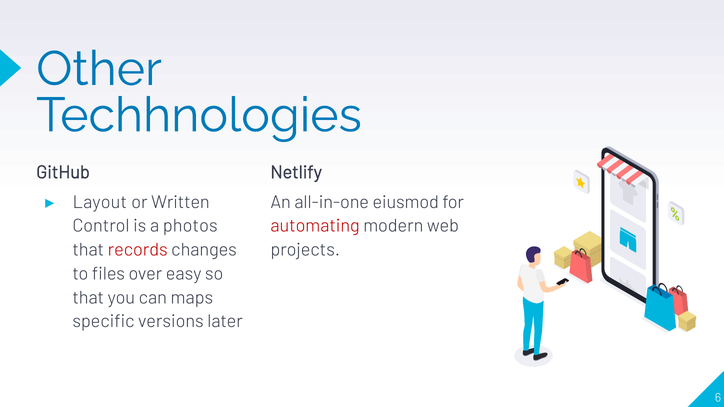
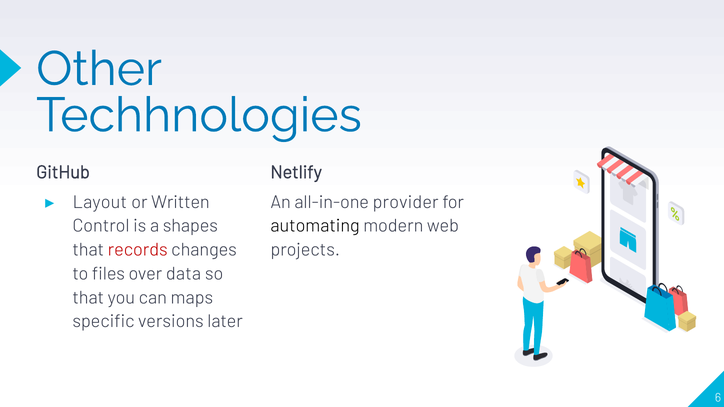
eiusmod: eiusmod -> provider
photos: photos -> shapes
automating colour: red -> black
easy: easy -> data
